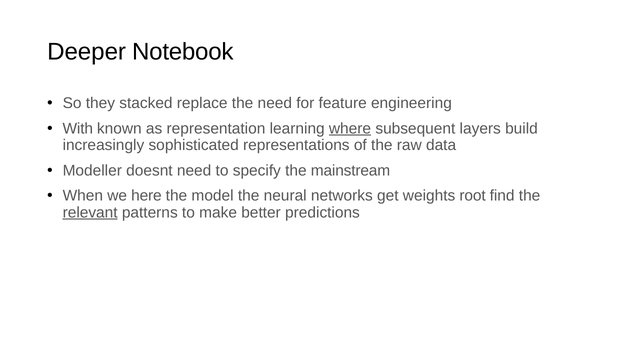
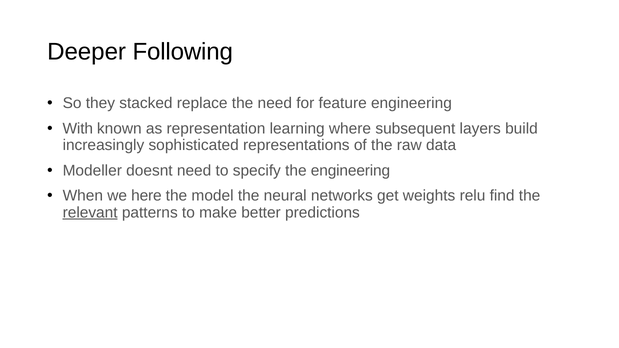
Notebook: Notebook -> Following
where underline: present -> none
the mainstream: mainstream -> engineering
root: root -> relu
